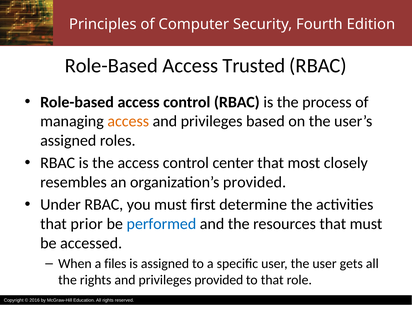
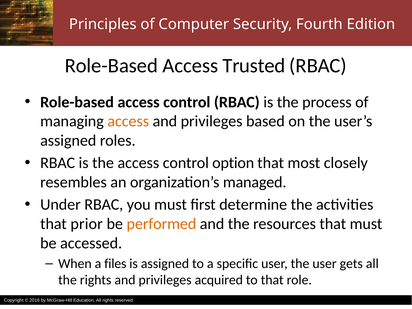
center: center -> option
organization’s provided: provided -> managed
performed colour: blue -> orange
privileges provided: provided -> acquired
